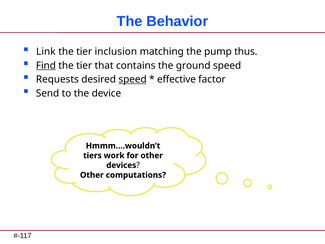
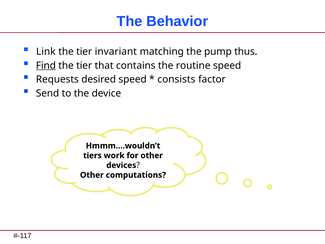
inclusion: inclusion -> invariant
ground: ground -> routine
speed at (133, 79) underline: present -> none
effective: effective -> consists
